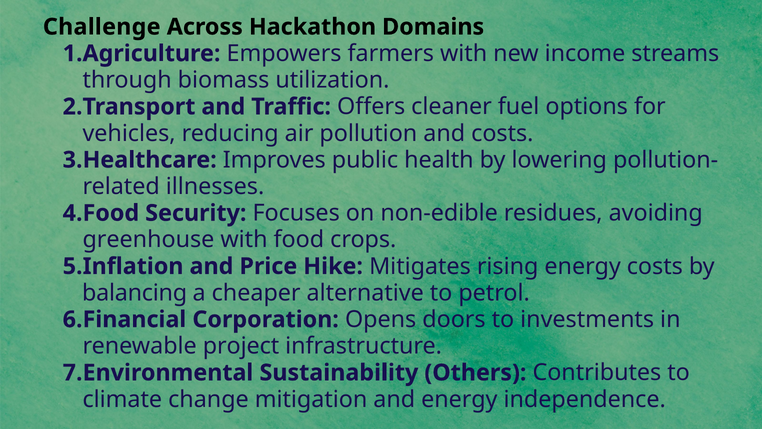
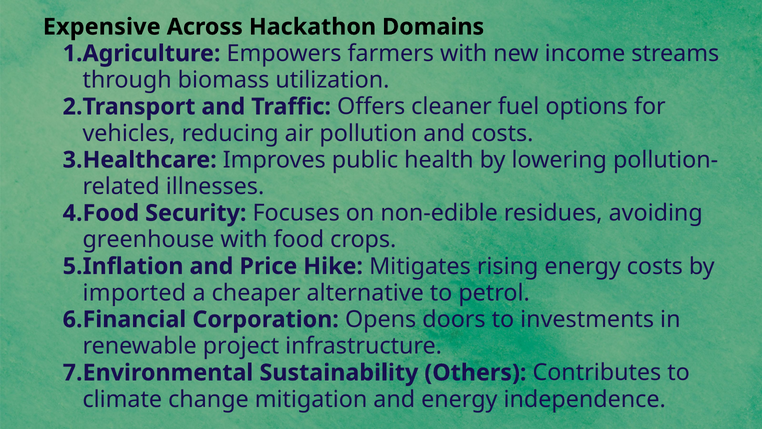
Challenge: Challenge -> Expensive
balancing: balancing -> imported
